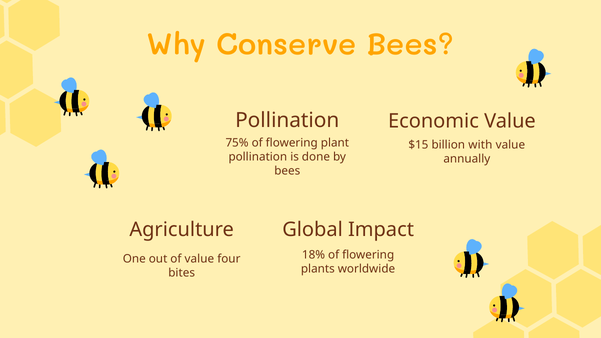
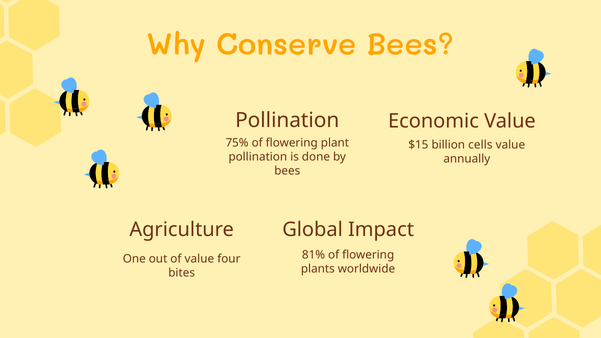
with: with -> cells
18%: 18% -> 81%
